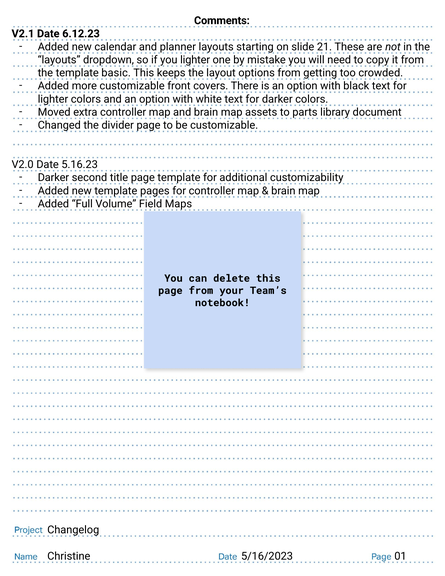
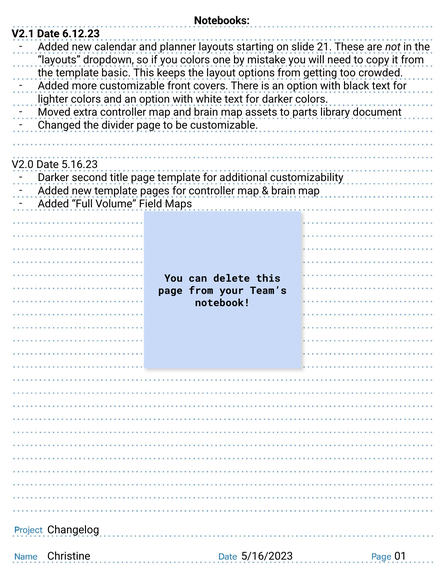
Comments: Comments -> Notebooks
you lighter: lighter -> colors
